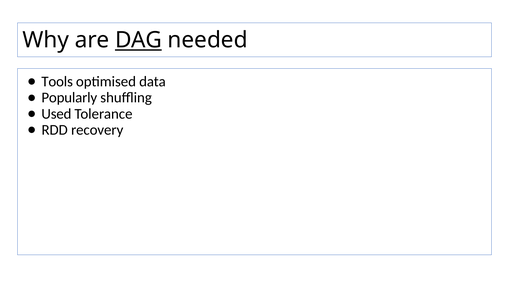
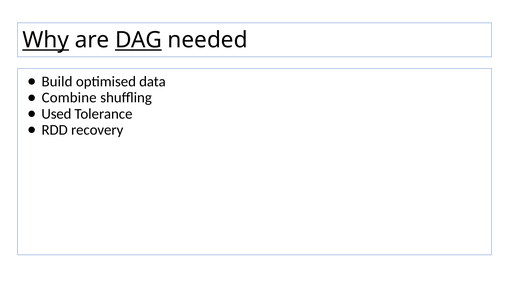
Why underline: none -> present
Tools: Tools -> Build
Popularly: Popularly -> Combine
